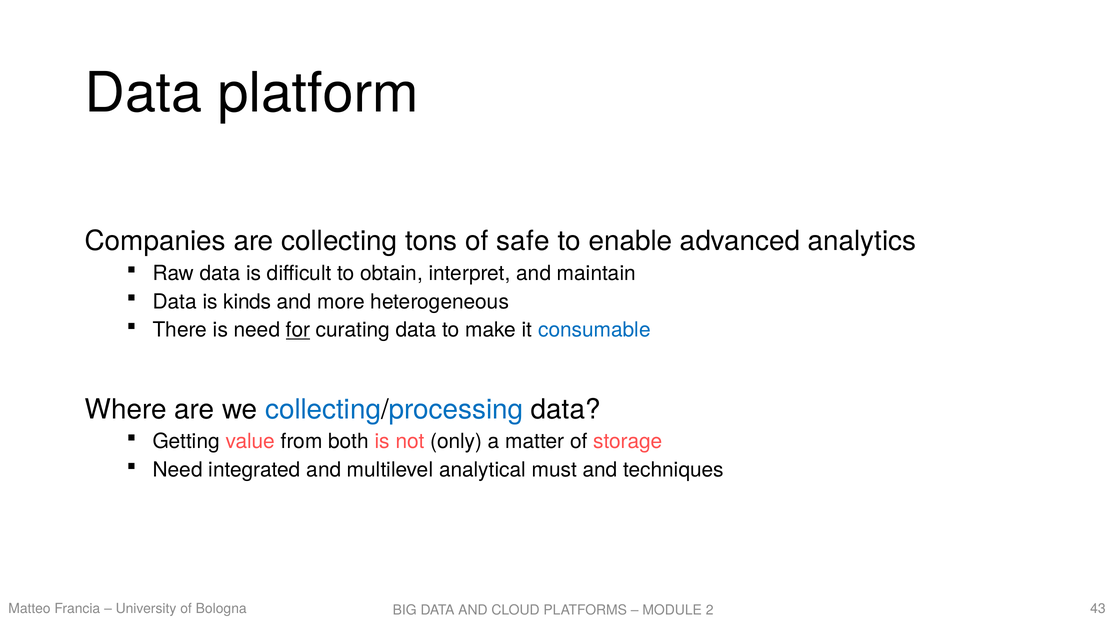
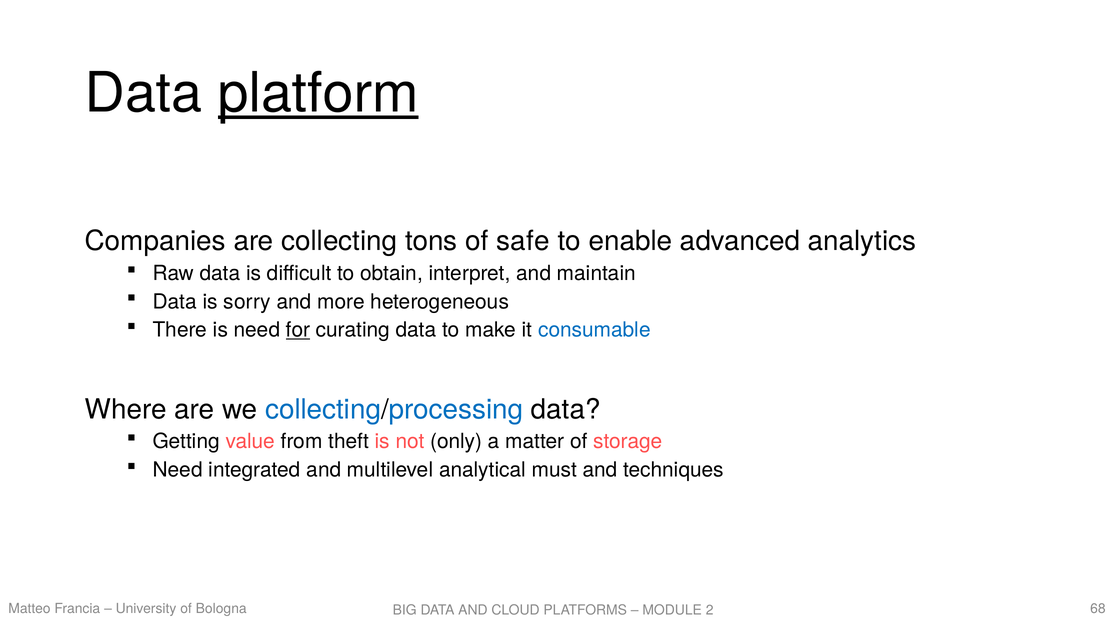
platform underline: none -> present
kinds: kinds -> sorry
both: both -> theft
43: 43 -> 68
